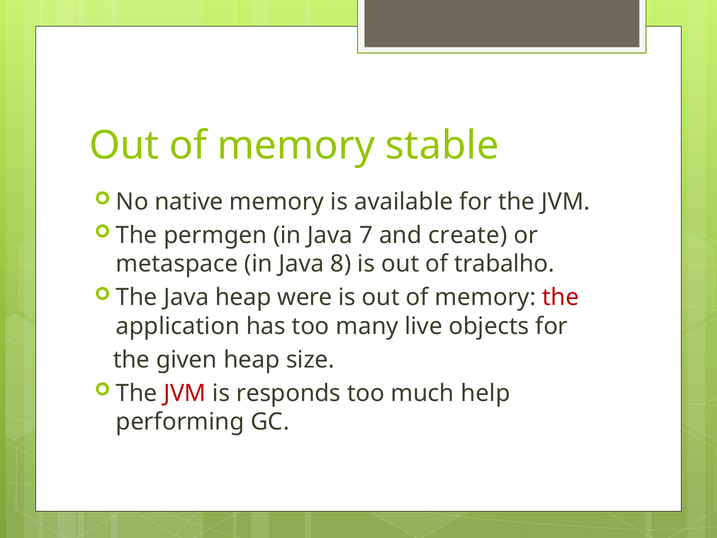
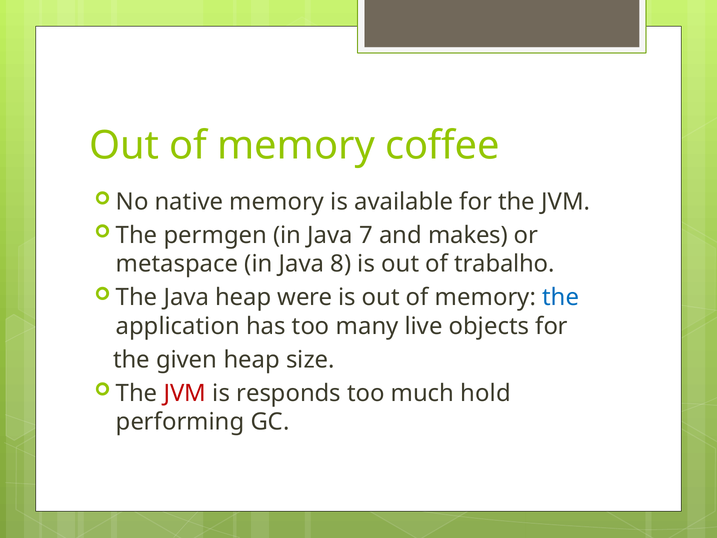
stable: stable -> coffee
create: create -> makes
the at (561, 297) colour: red -> blue
help: help -> hold
